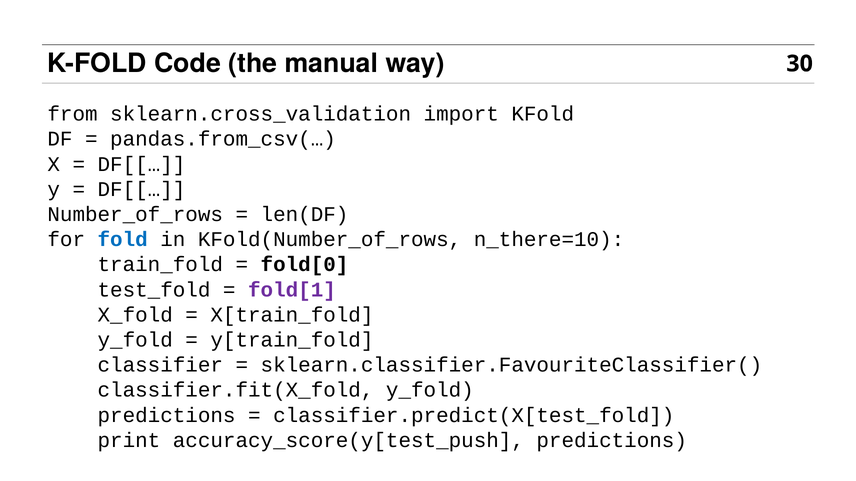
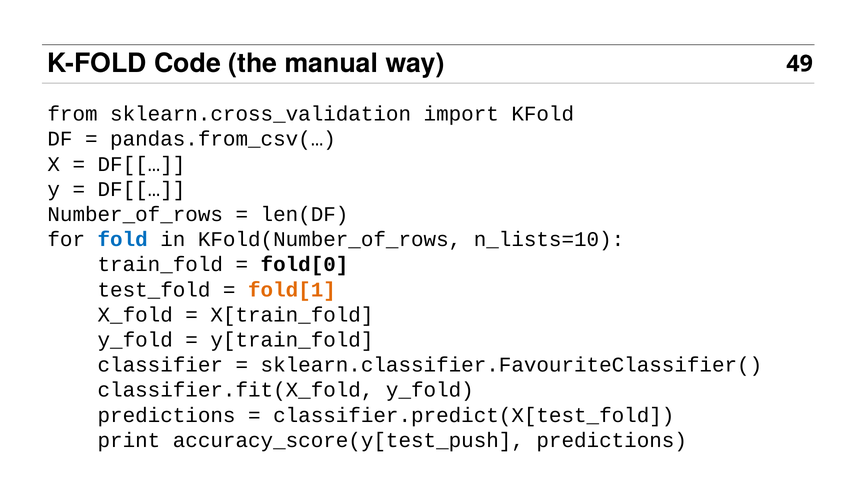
30: 30 -> 49
n_there=10: n_there=10 -> n_lists=10
fold[1 colour: purple -> orange
